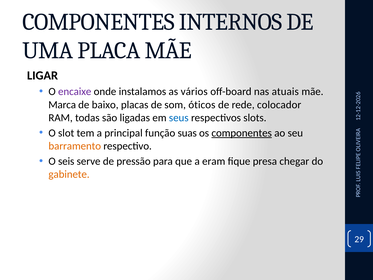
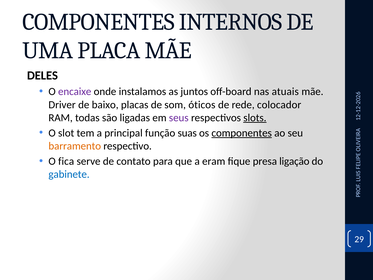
LIGAR: LIGAR -> DELES
vários: vários -> juntos
Marca: Marca -> Driver
seus colour: blue -> purple
slots underline: none -> present
seis: seis -> fica
pressão: pressão -> contato
chegar: chegar -> ligação
gabinete colour: orange -> blue
